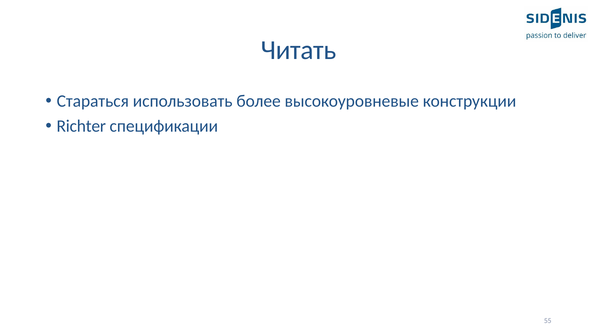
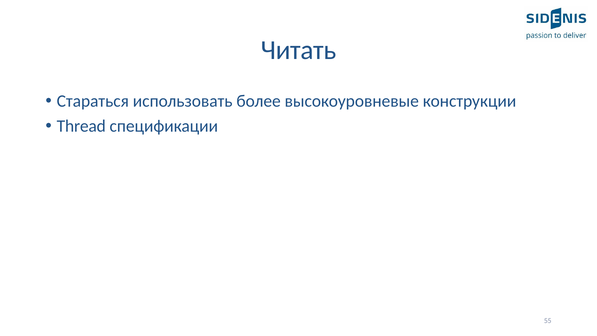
Richter: Richter -> Thread
